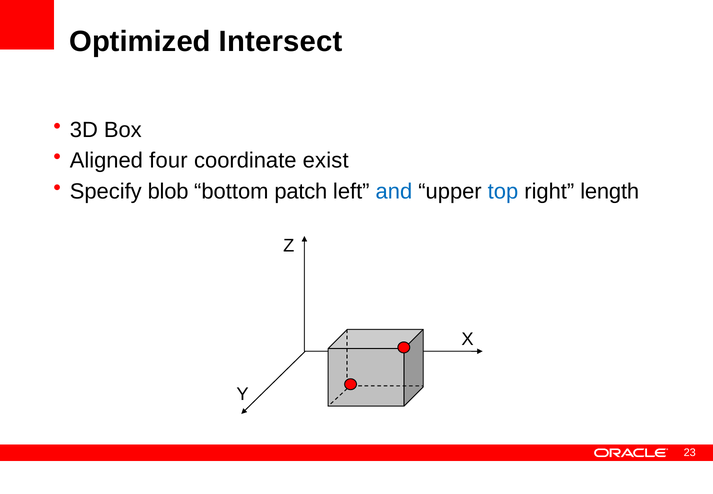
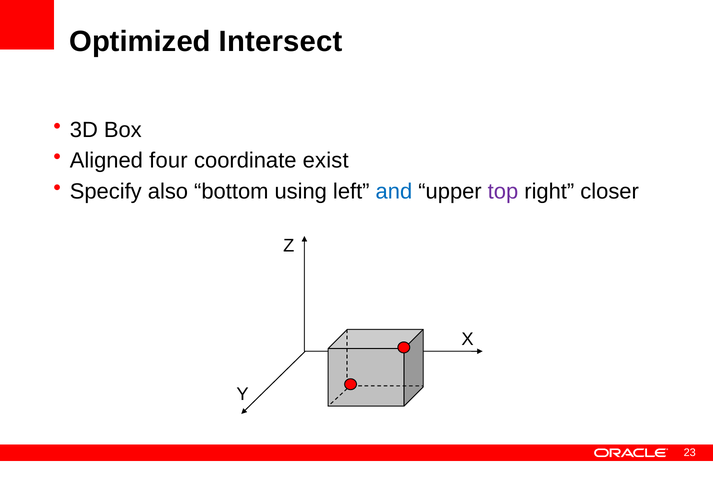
blob: blob -> also
patch: patch -> using
top colour: blue -> purple
length: length -> closer
